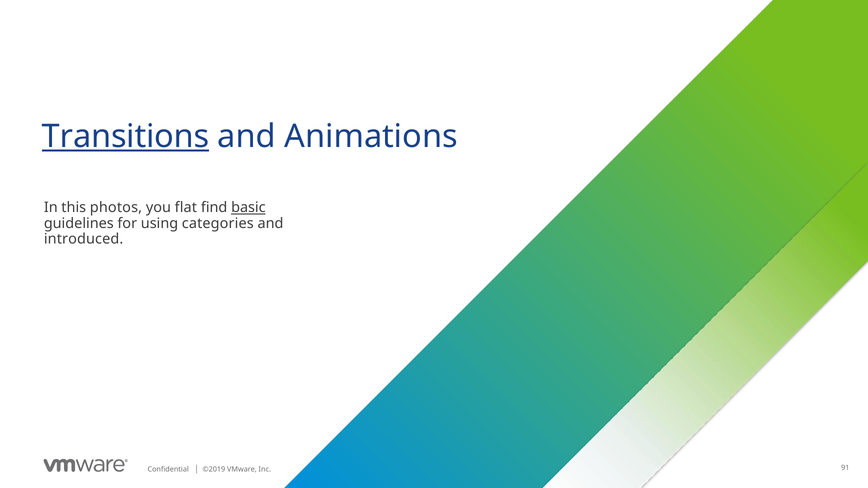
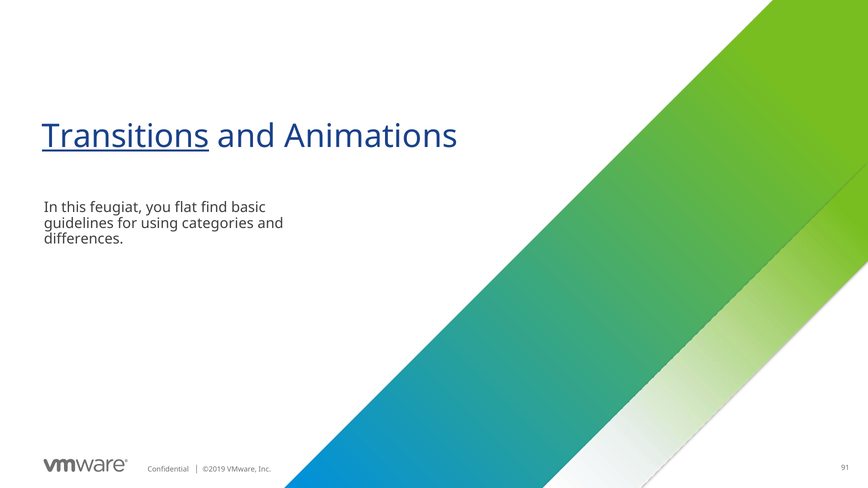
photos: photos -> feugiat
basic underline: present -> none
introduced: introduced -> differences
